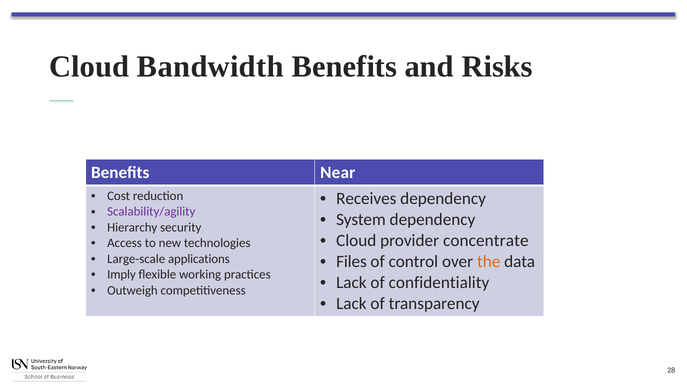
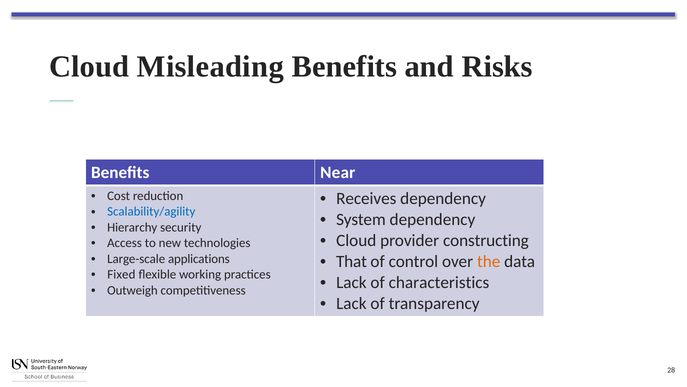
Bandwidth: Bandwidth -> Misleading
Scalability/agility colour: purple -> blue
concentrate: concentrate -> constructing
Files: Files -> That
Imply: Imply -> Fixed
confidentiality: confidentiality -> characteristics
